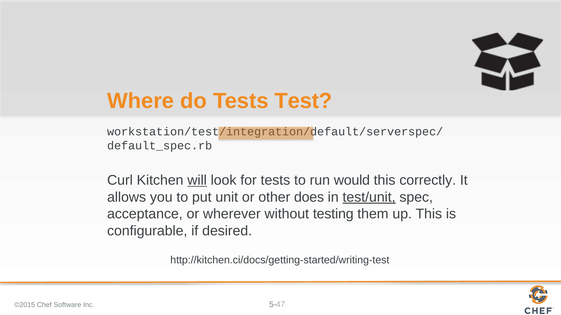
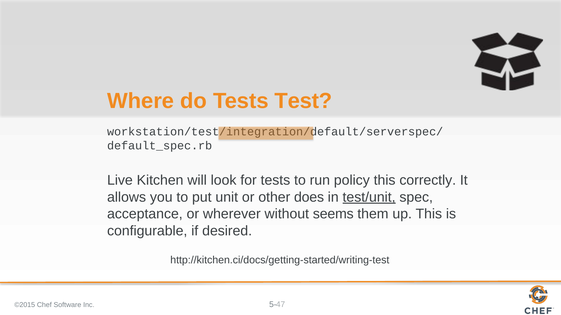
Curl: Curl -> Live
will underline: present -> none
would: would -> policy
testing: testing -> seems
